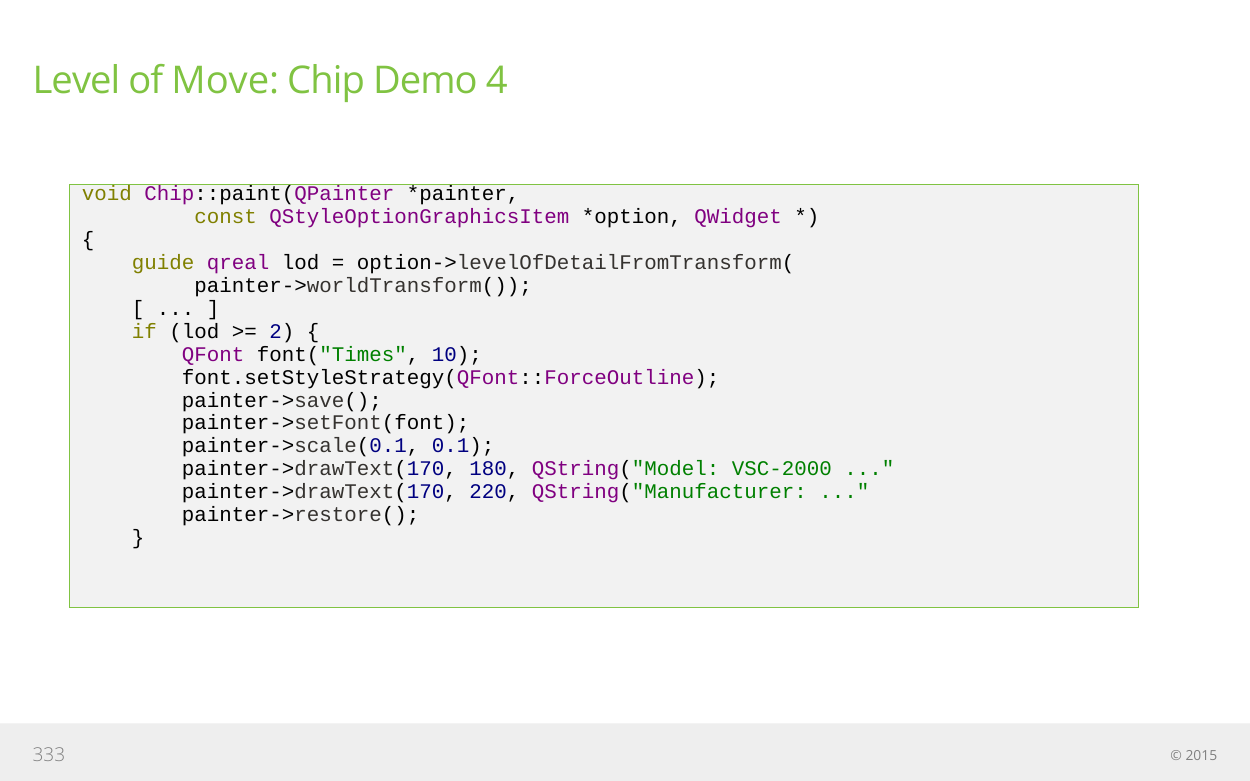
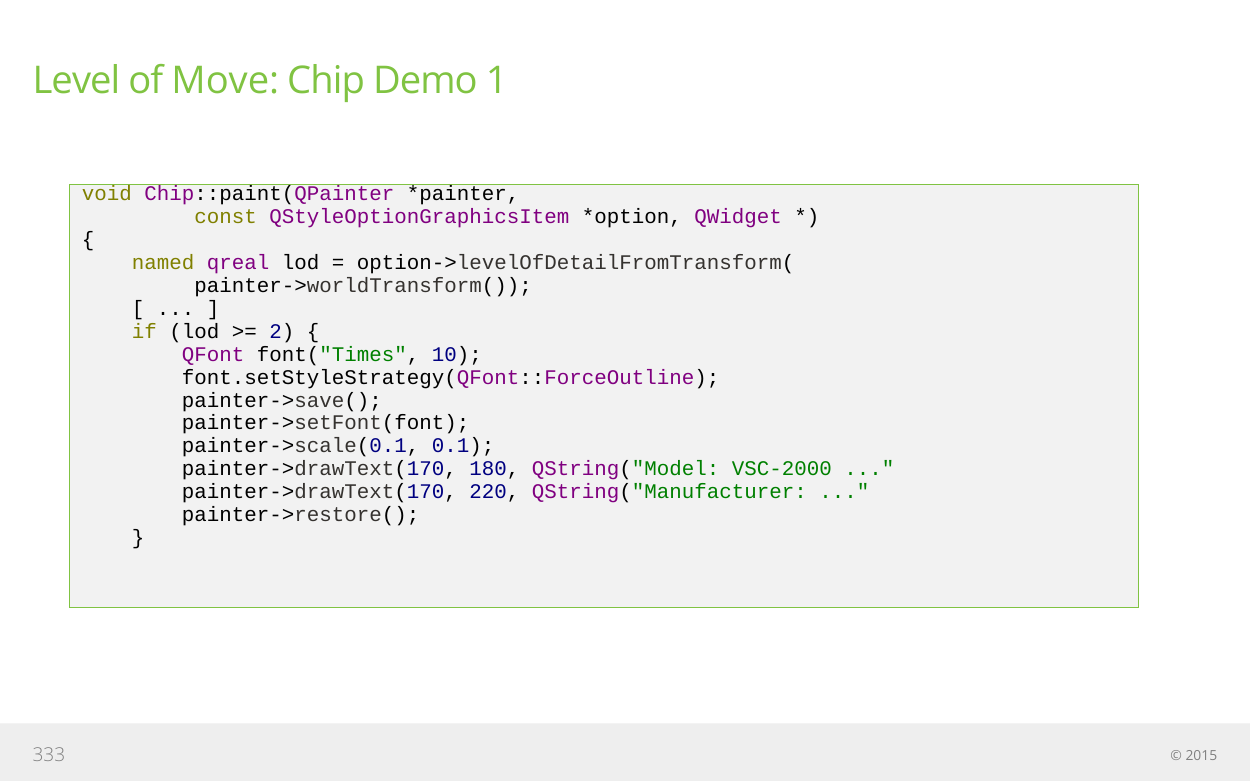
4: 4 -> 1
guide: guide -> named
